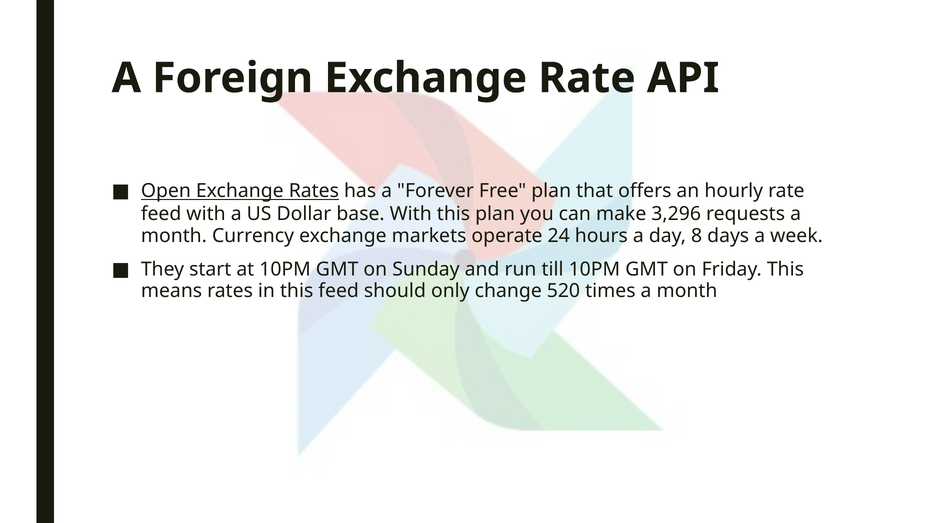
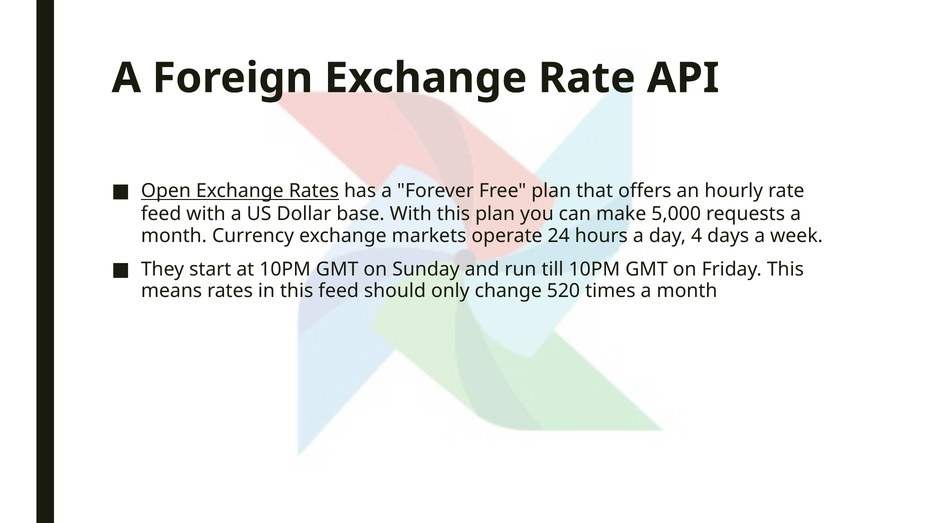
3,296: 3,296 -> 5,000
8: 8 -> 4
